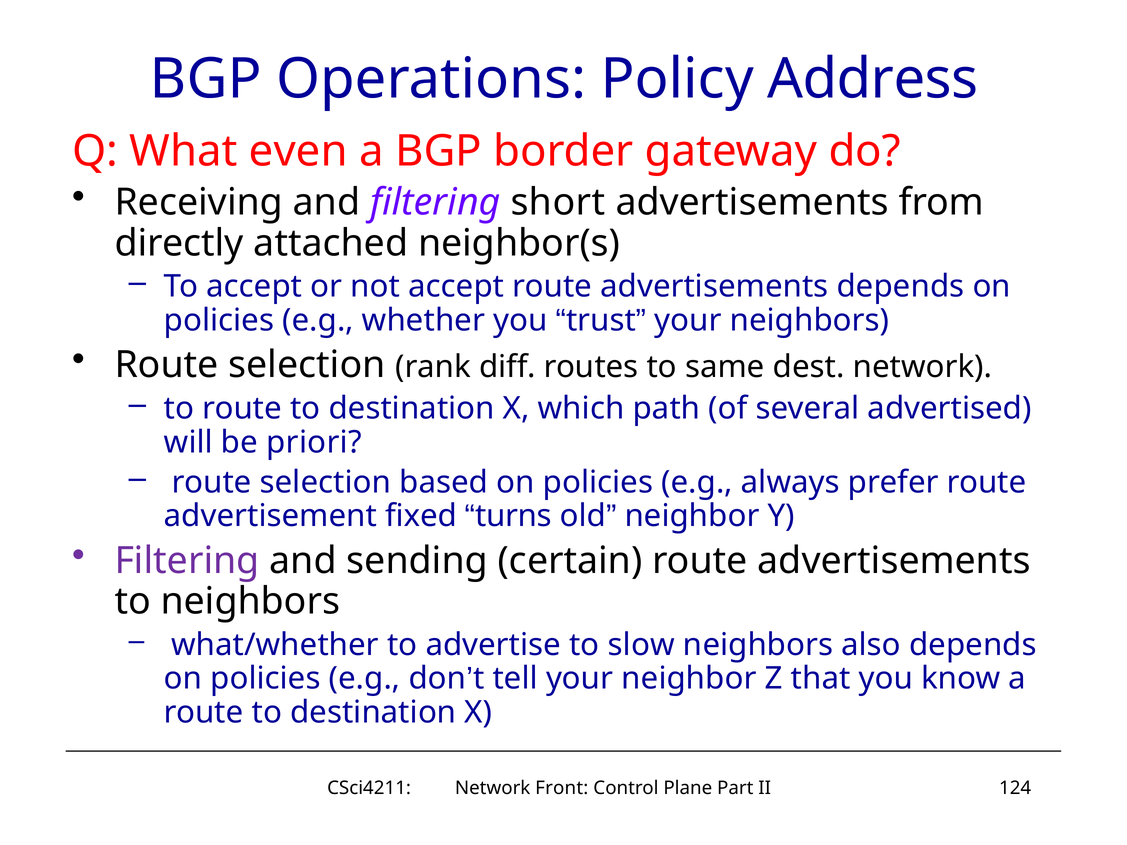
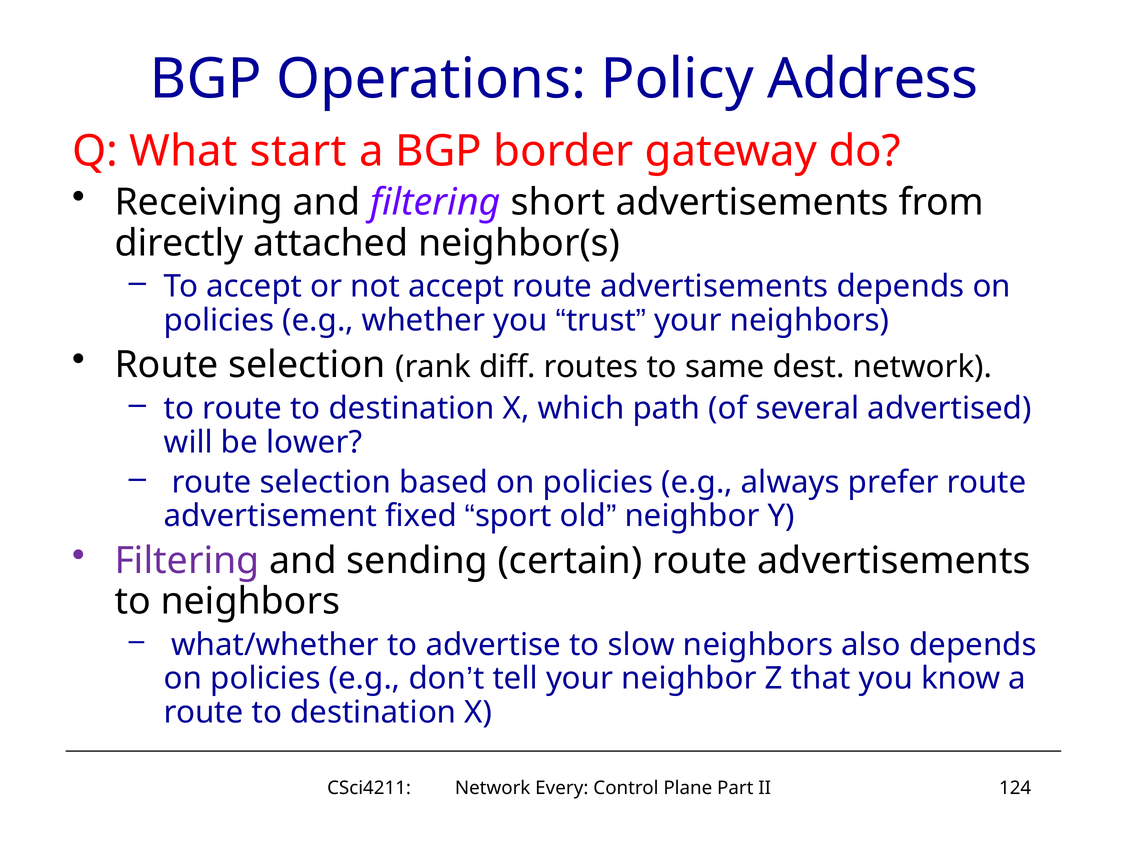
even: even -> start
priori: priori -> lower
turns: turns -> sport
Front: Front -> Every
